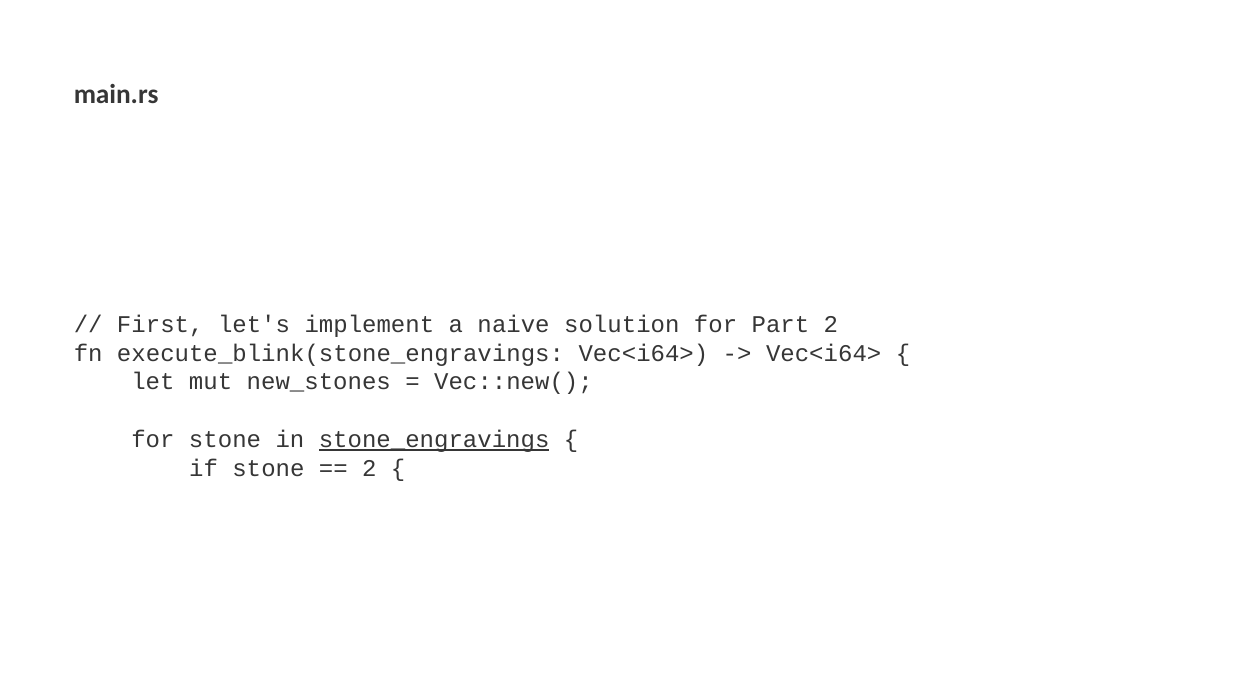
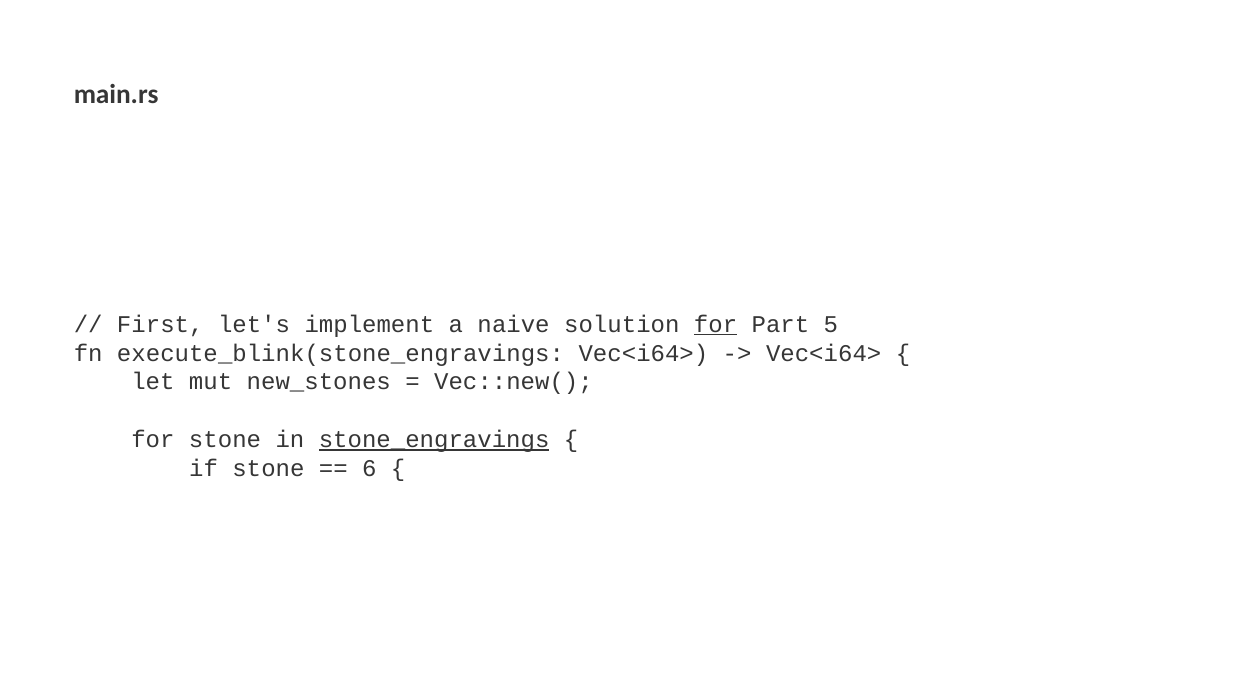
for at (716, 324) underline: none -> present
Part 2: 2 -> 5
2 at (369, 469): 2 -> 6
